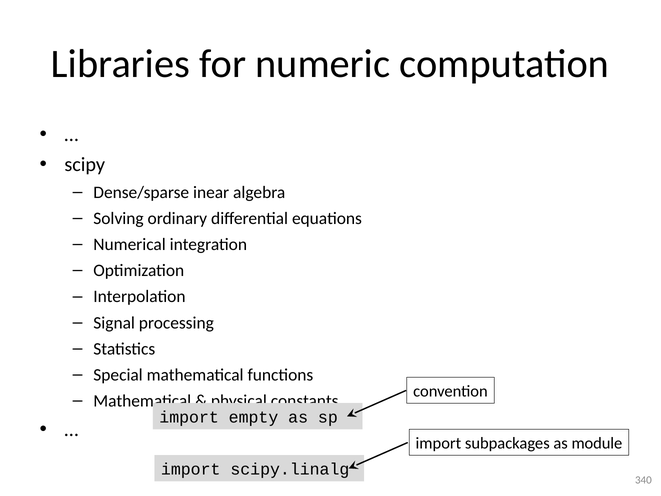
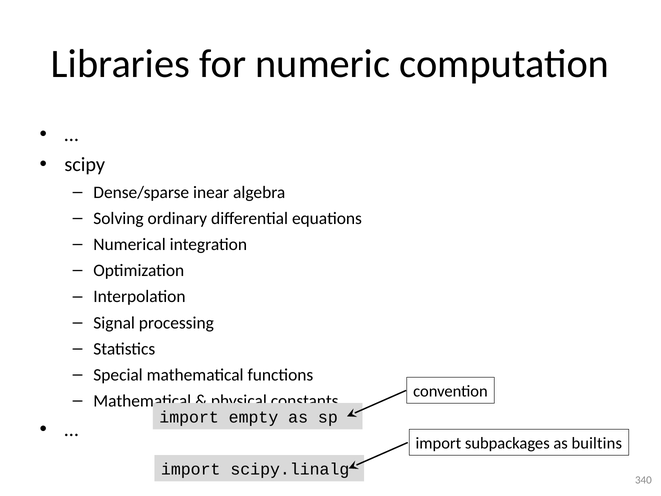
module: module -> builtins
